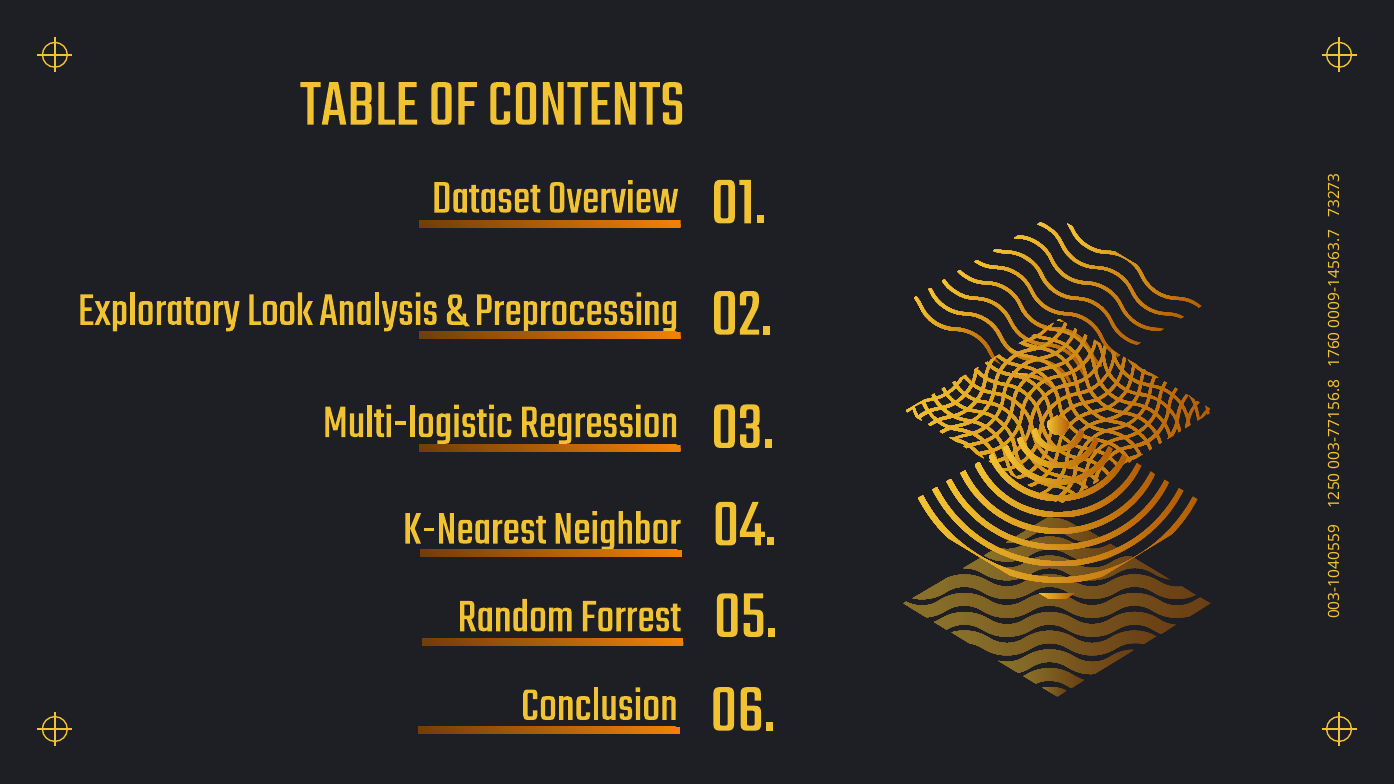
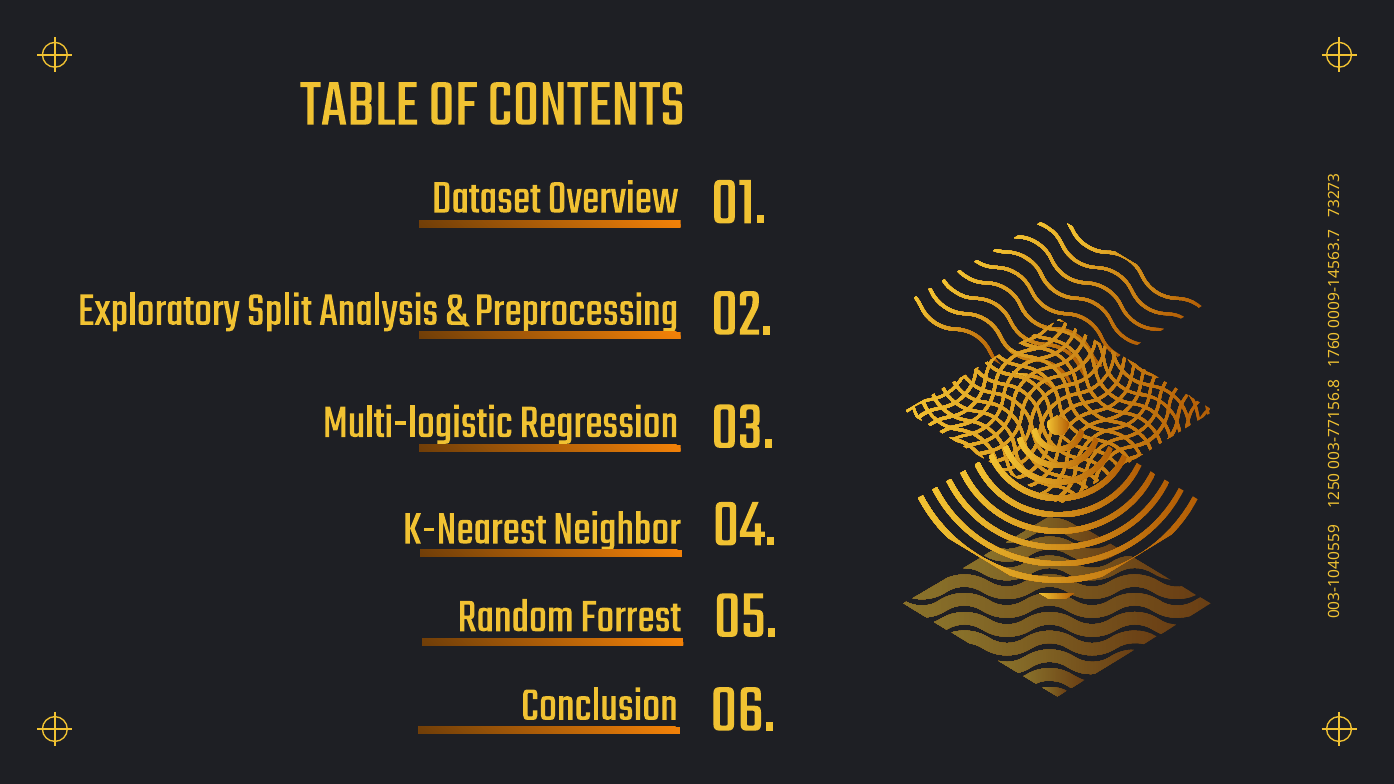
Look: Look -> Split
